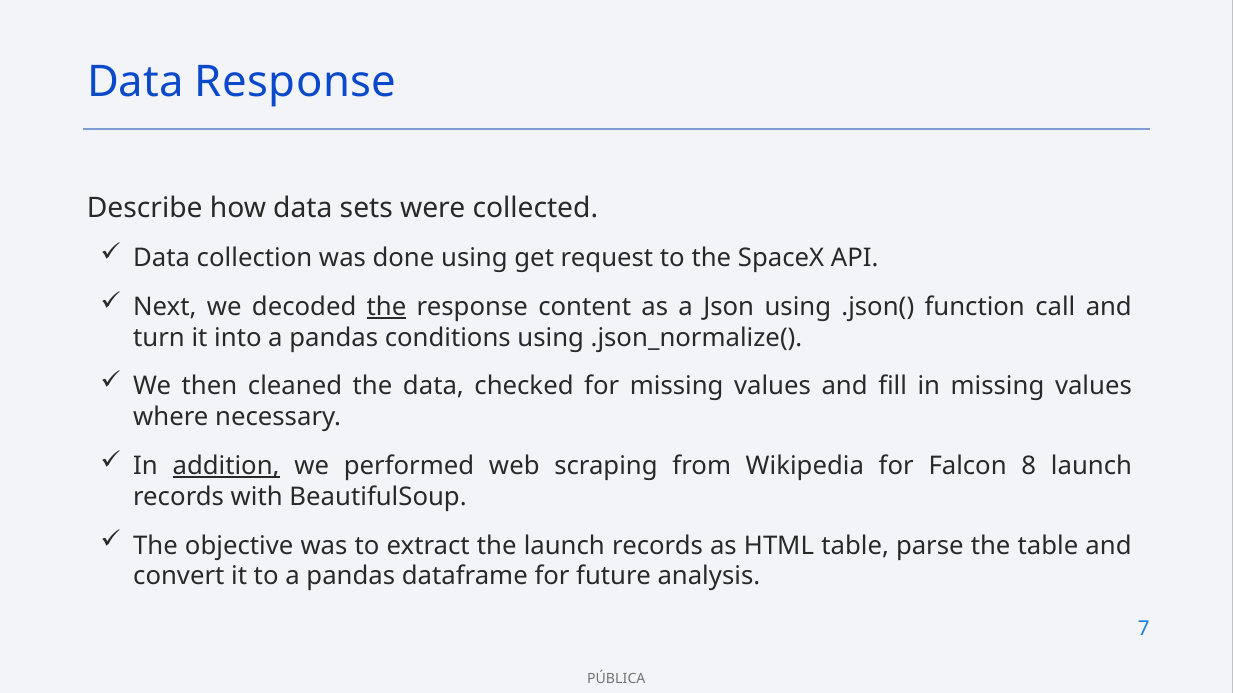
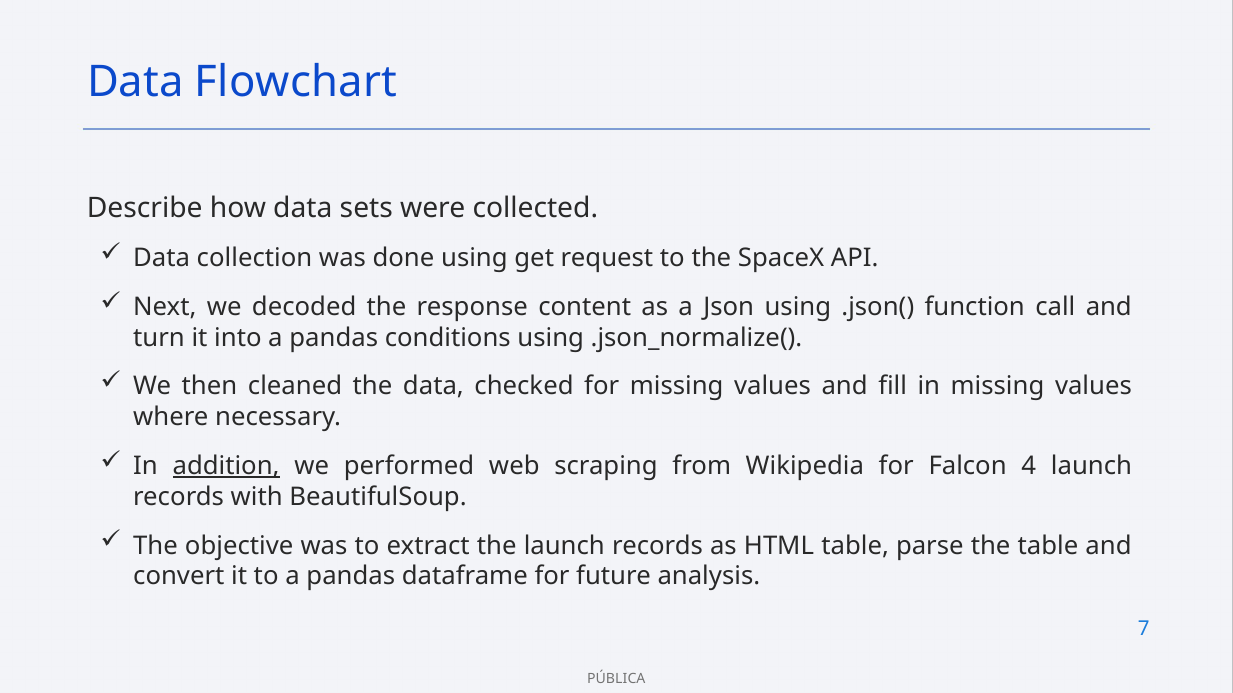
Data Response: Response -> Flowchart
the at (387, 307) underline: present -> none
8: 8 -> 4
